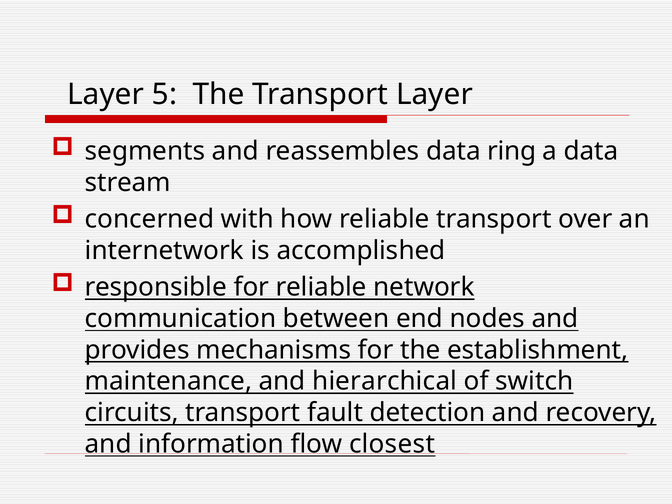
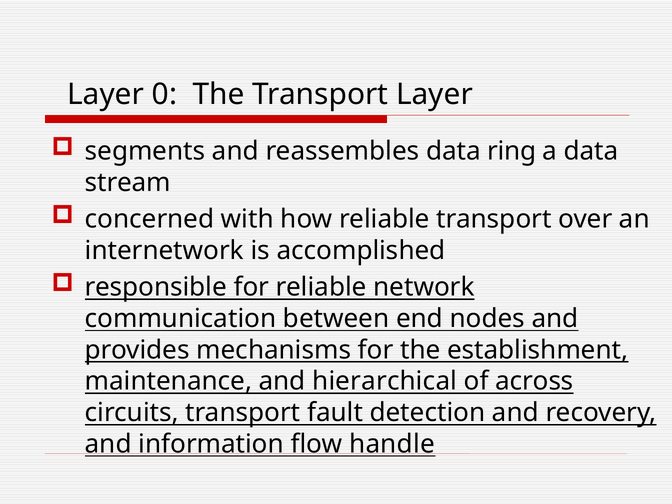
5: 5 -> 0
switch: switch -> across
closest: closest -> handle
